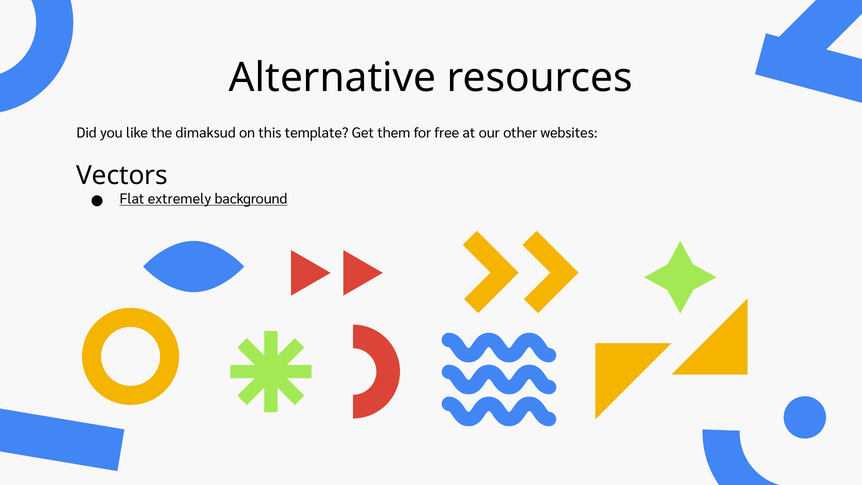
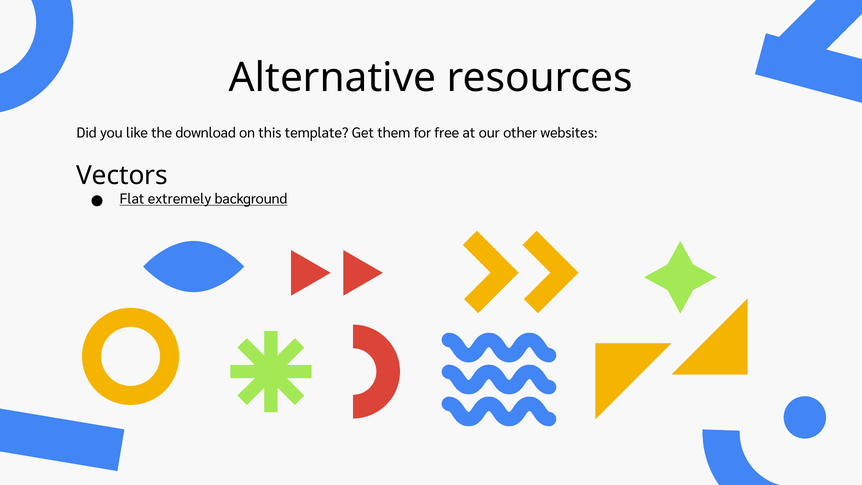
dimaksud: dimaksud -> download
